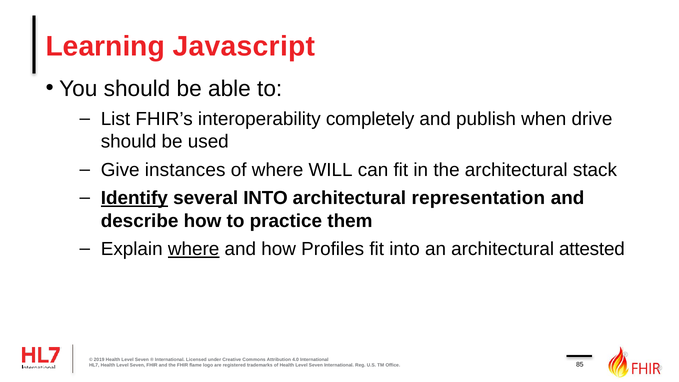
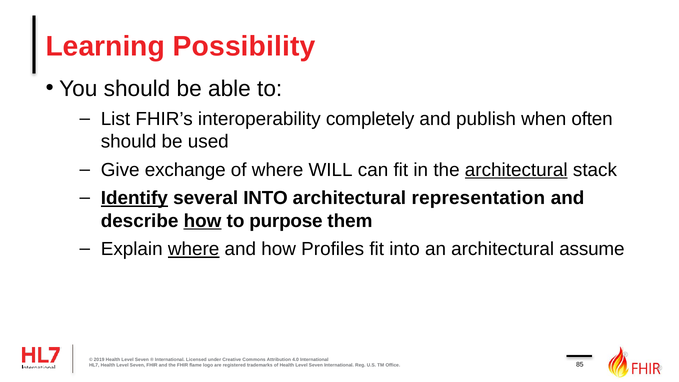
Javascript: Javascript -> Possibility
drive: drive -> often
instances: instances -> exchange
architectural at (516, 170) underline: none -> present
how at (202, 221) underline: none -> present
practice: practice -> purpose
attested: attested -> assume
